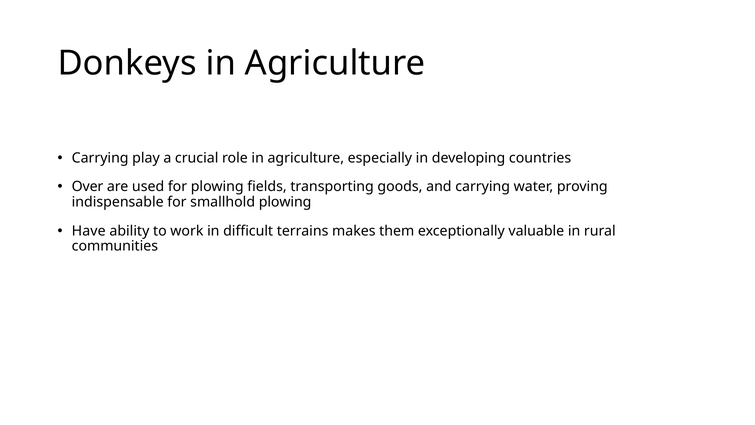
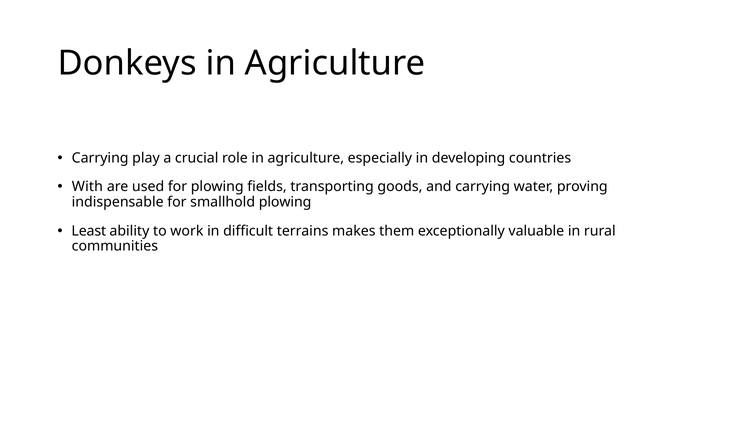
Over: Over -> With
Have: Have -> Least
